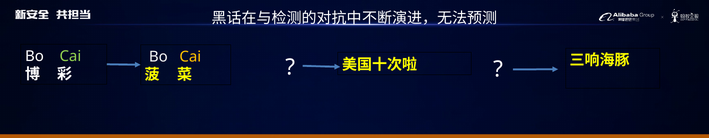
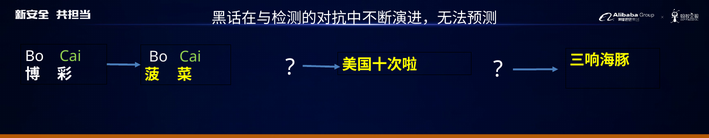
Cai at (190, 57) colour: yellow -> light green
